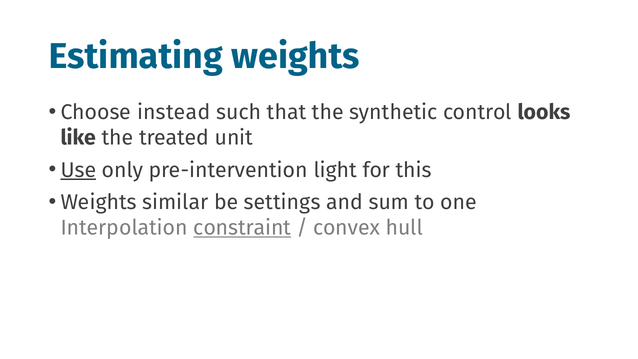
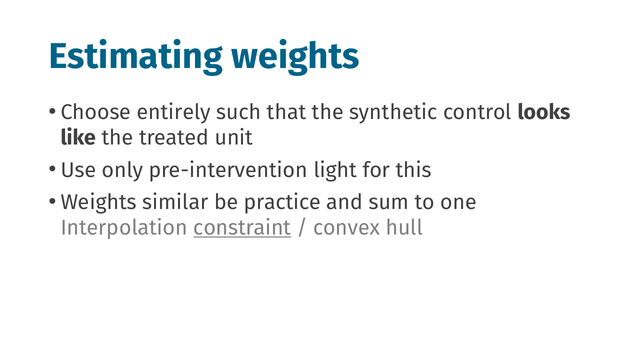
instead: instead -> entirely
Use underline: present -> none
settings: settings -> practice
